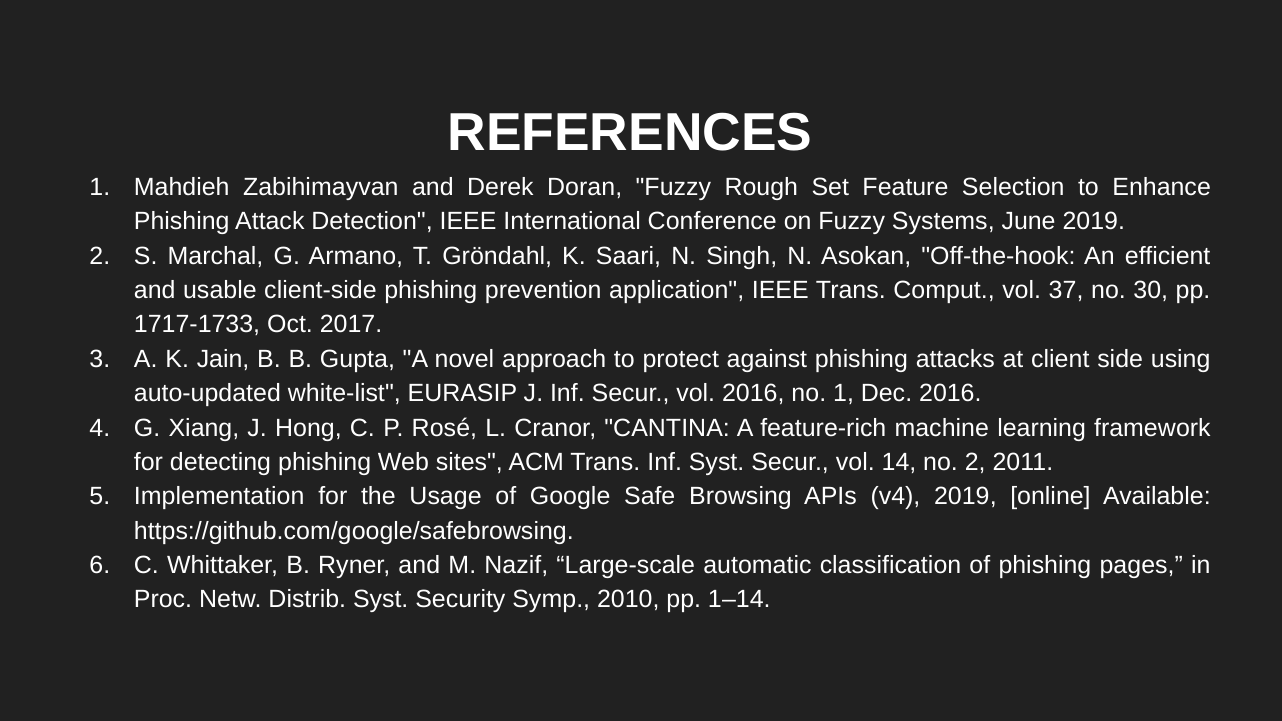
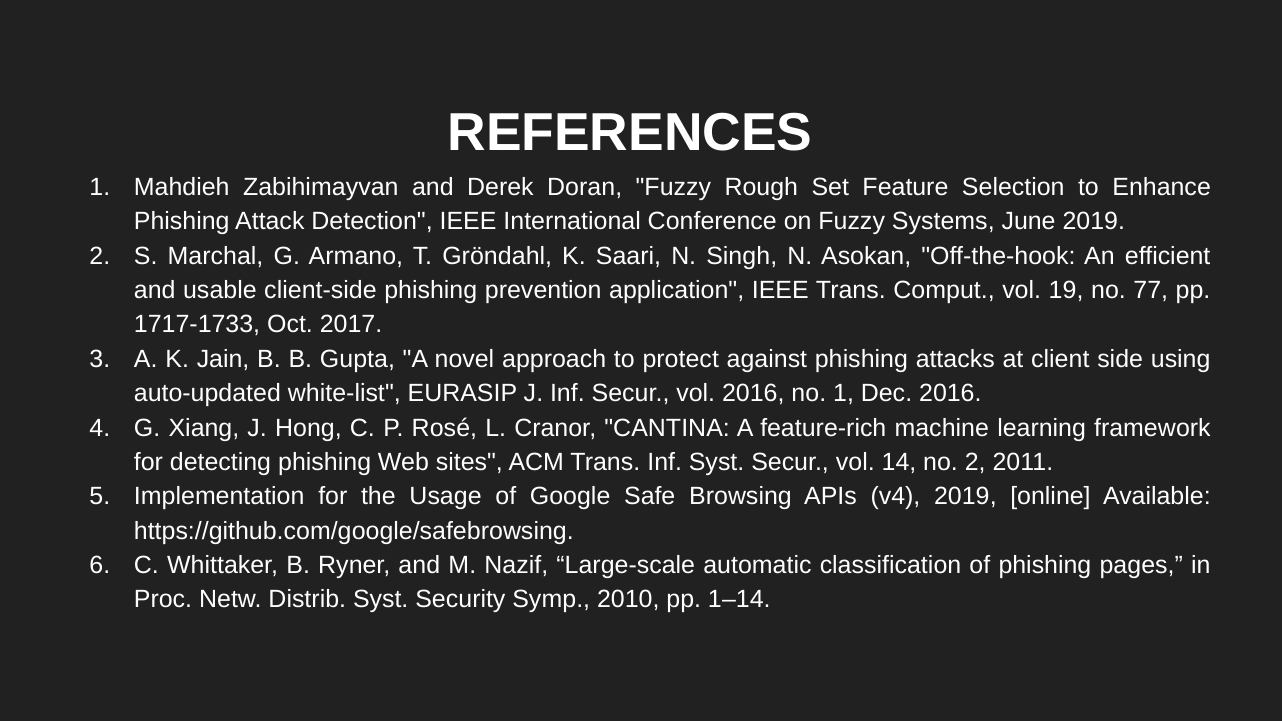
37: 37 -> 19
30: 30 -> 77
